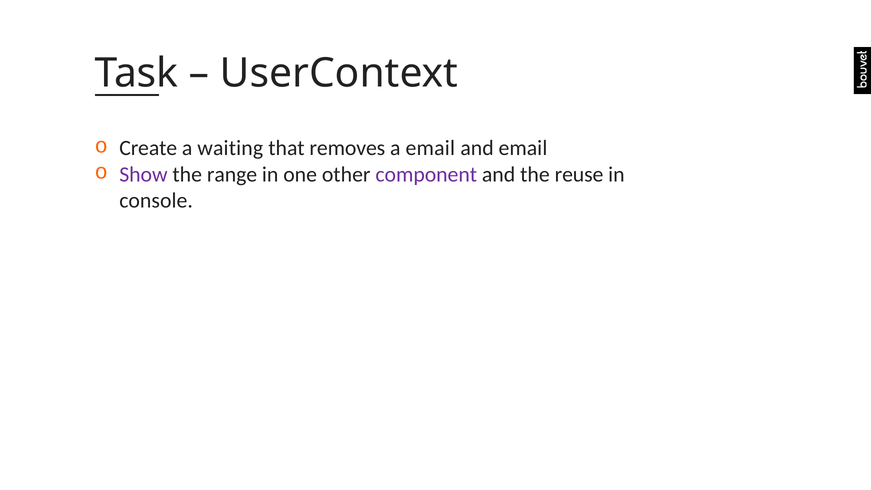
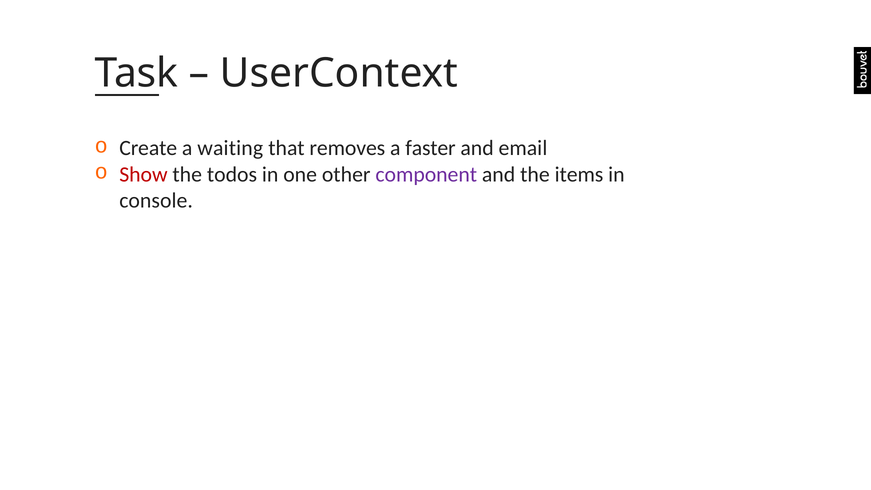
a email: email -> faster
Show colour: purple -> red
range: range -> todos
reuse: reuse -> items
